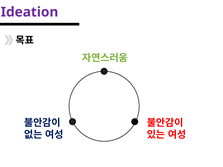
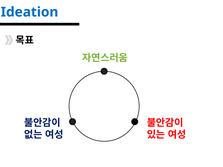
Ideation colour: purple -> blue
